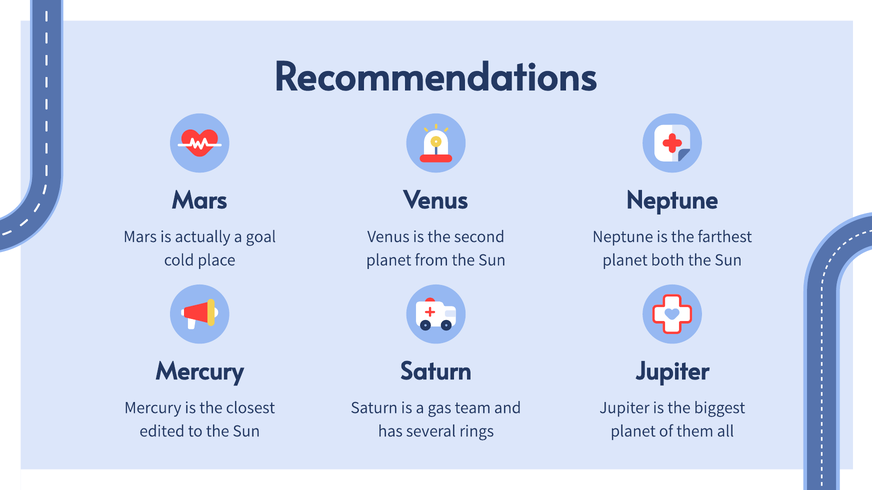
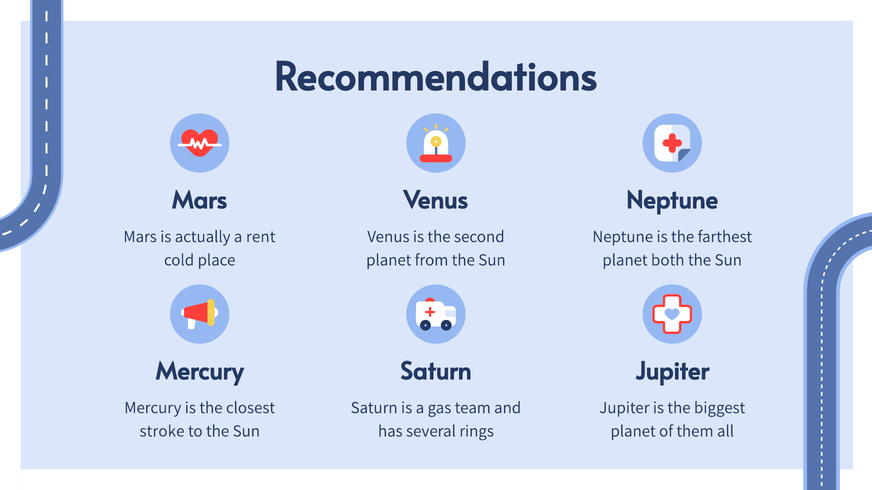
goal: goal -> rent
edited: edited -> stroke
